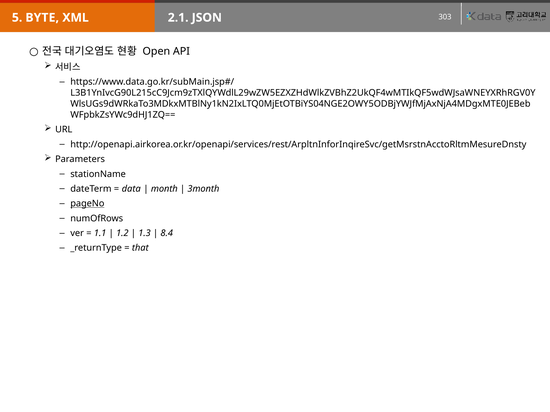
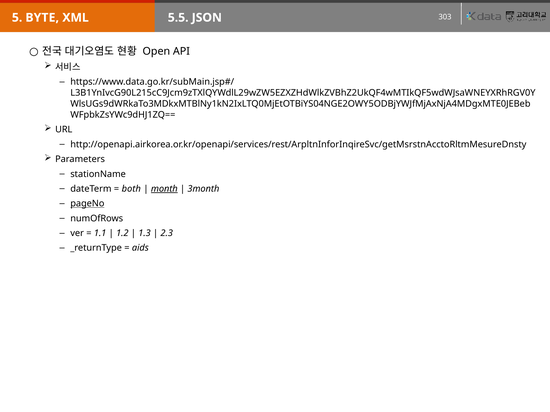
2.1: 2.1 -> 5.5
data: data -> both
month underline: none -> present
8.4: 8.4 -> 2.3
that: that -> aids
